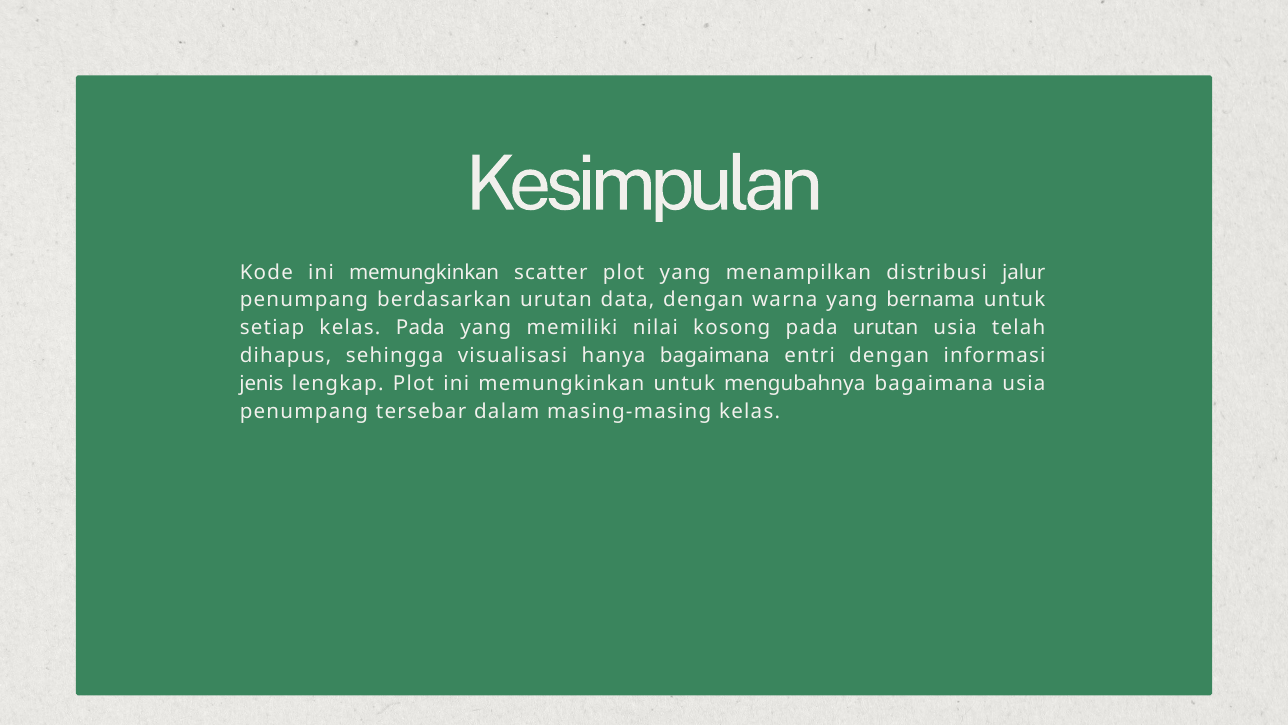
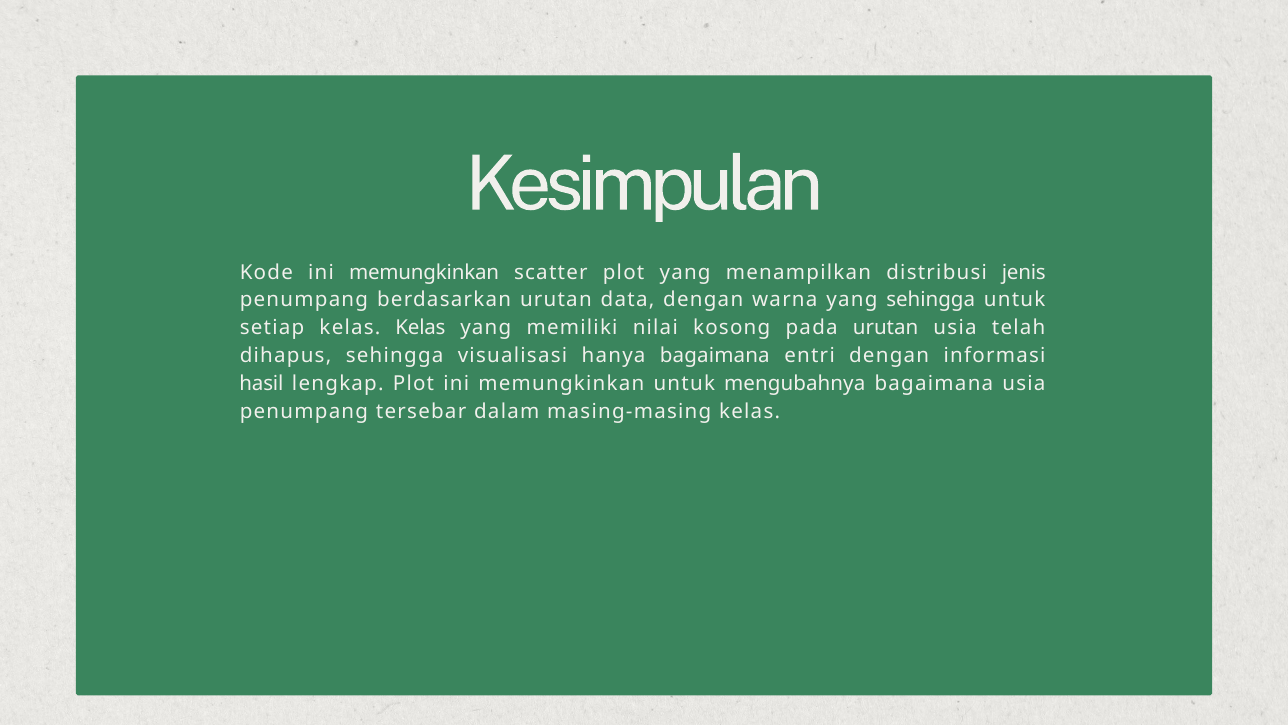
jalur: jalur -> jenis
yang bernama: bernama -> sehingga
kelas Pada: Pada -> Kelas
jenis: jenis -> hasil
